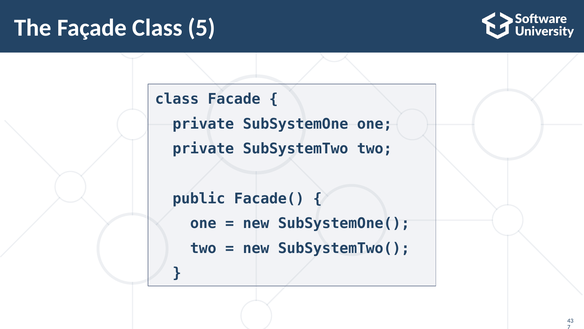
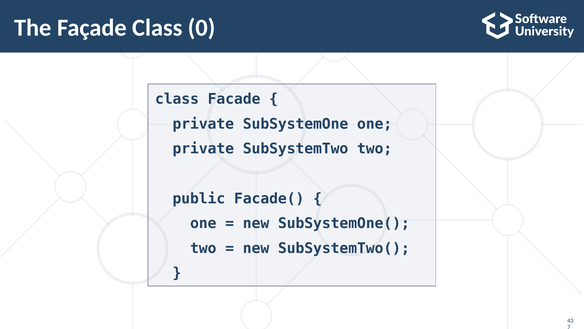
5: 5 -> 0
